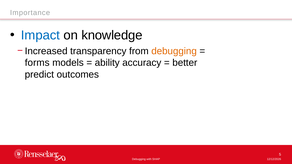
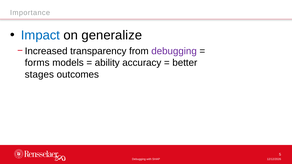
knowledge: knowledge -> generalize
debugging at (174, 51) colour: orange -> purple
predict: predict -> stages
